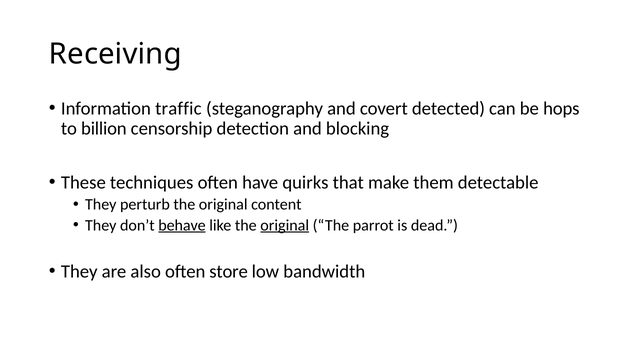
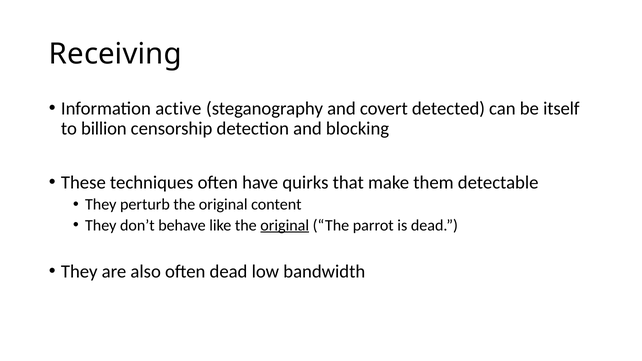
traffic: traffic -> active
hops: hops -> itself
behave underline: present -> none
often store: store -> dead
